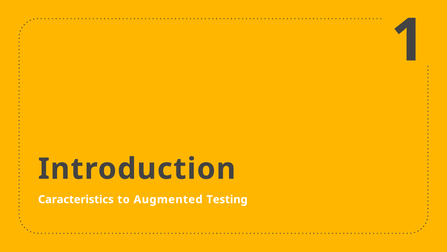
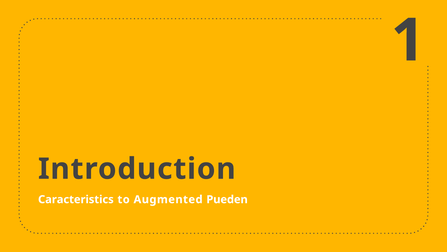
Testing: Testing -> Pueden
